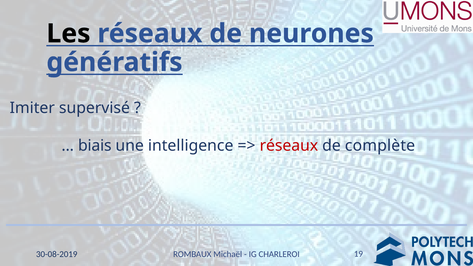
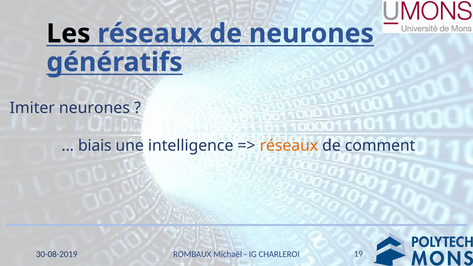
Imiter supervisé: supervisé -> neurones
réseaux at (289, 146) colour: red -> orange
complète: complète -> comment
